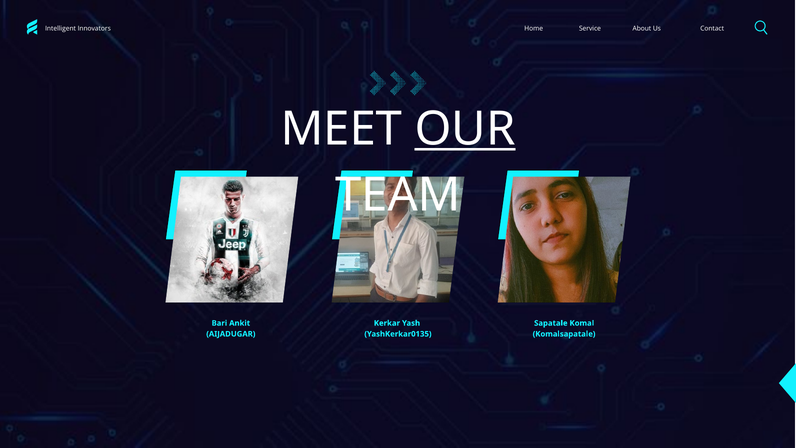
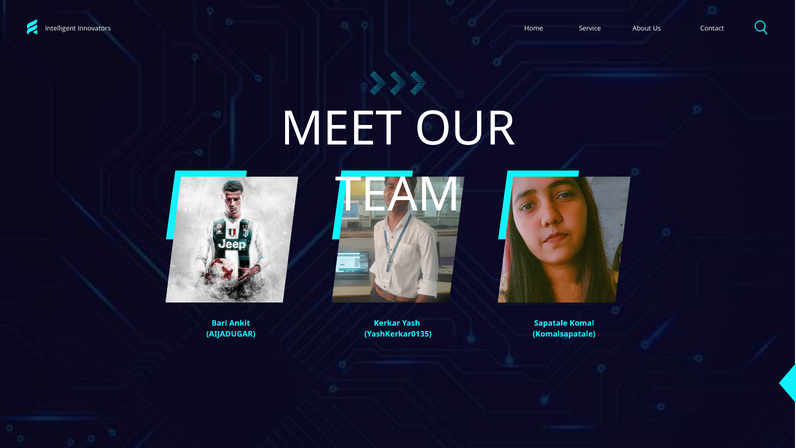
OUR underline: present -> none
